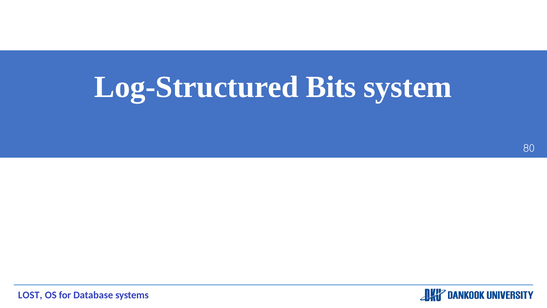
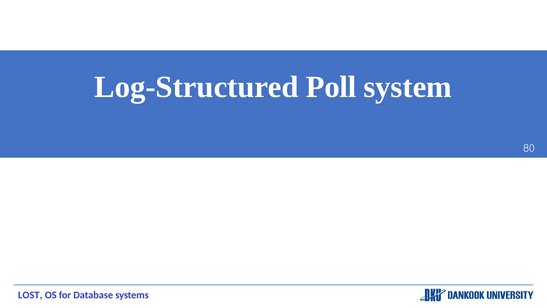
Bits: Bits -> Poll
